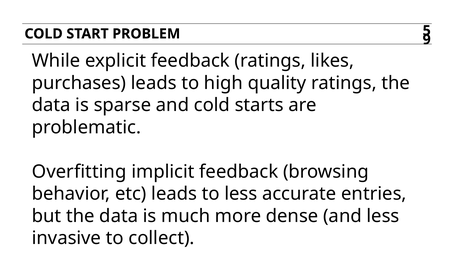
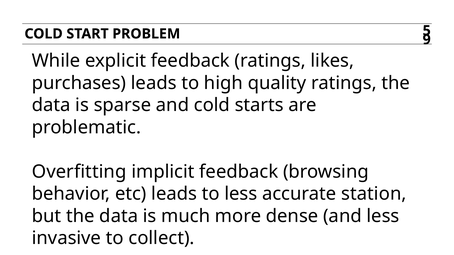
entries: entries -> station
